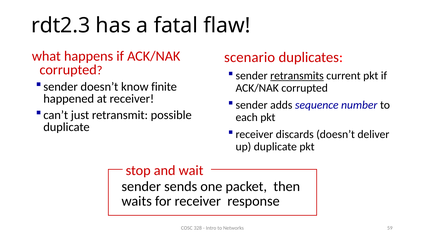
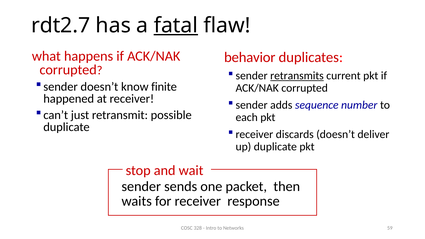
rdt2.3: rdt2.3 -> rdt2.7
fatal underline: none -> present
scenario: scenario -> behavior
